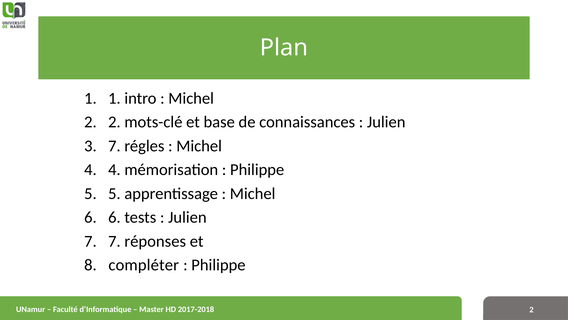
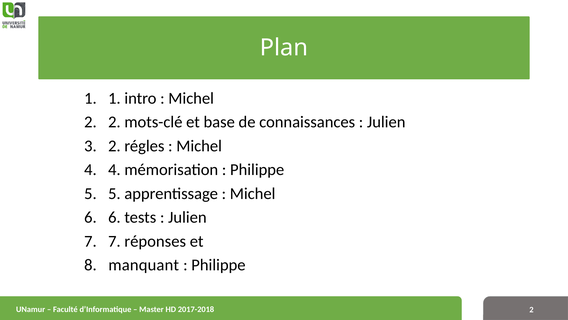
3 7: 7 -> 2
compléter: compléter -> manquant
